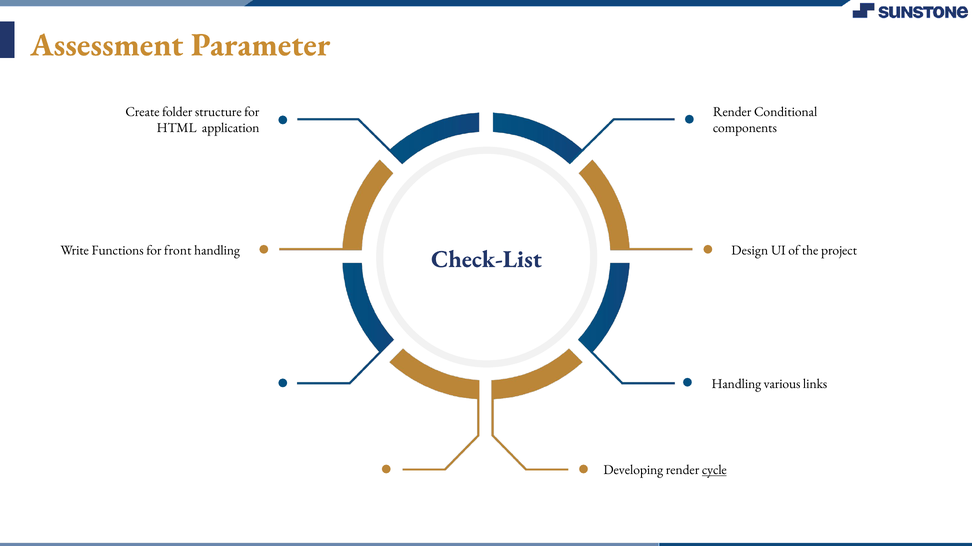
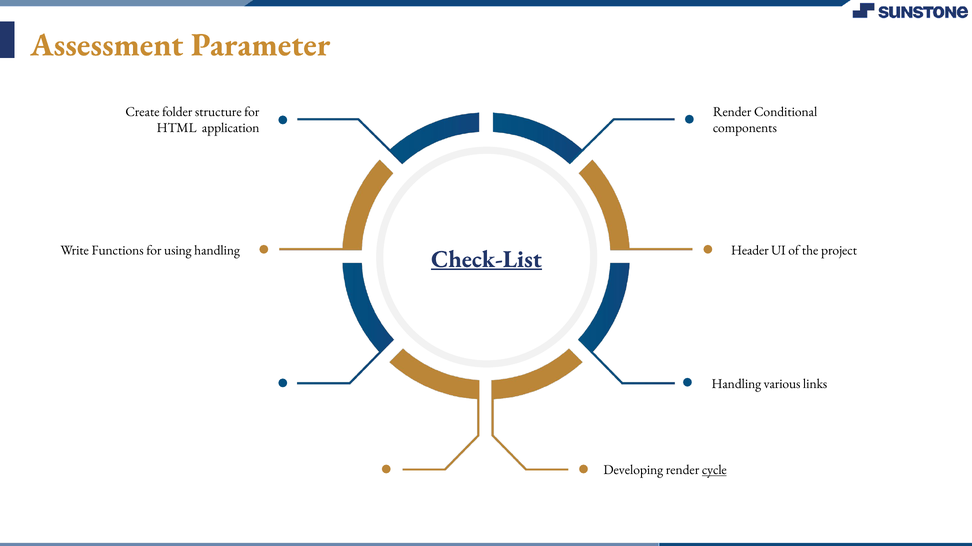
front: front -> using
Design: Design -> Header
Check-List underline: none -> present
